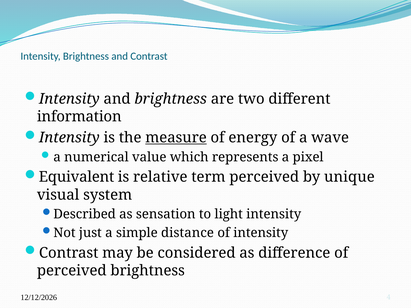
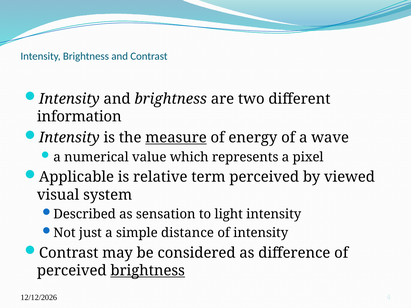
Equivalent: Equivalent -> Applicable
unique: unique -> viewed
brightness at (148, 271) underline: none -> present
